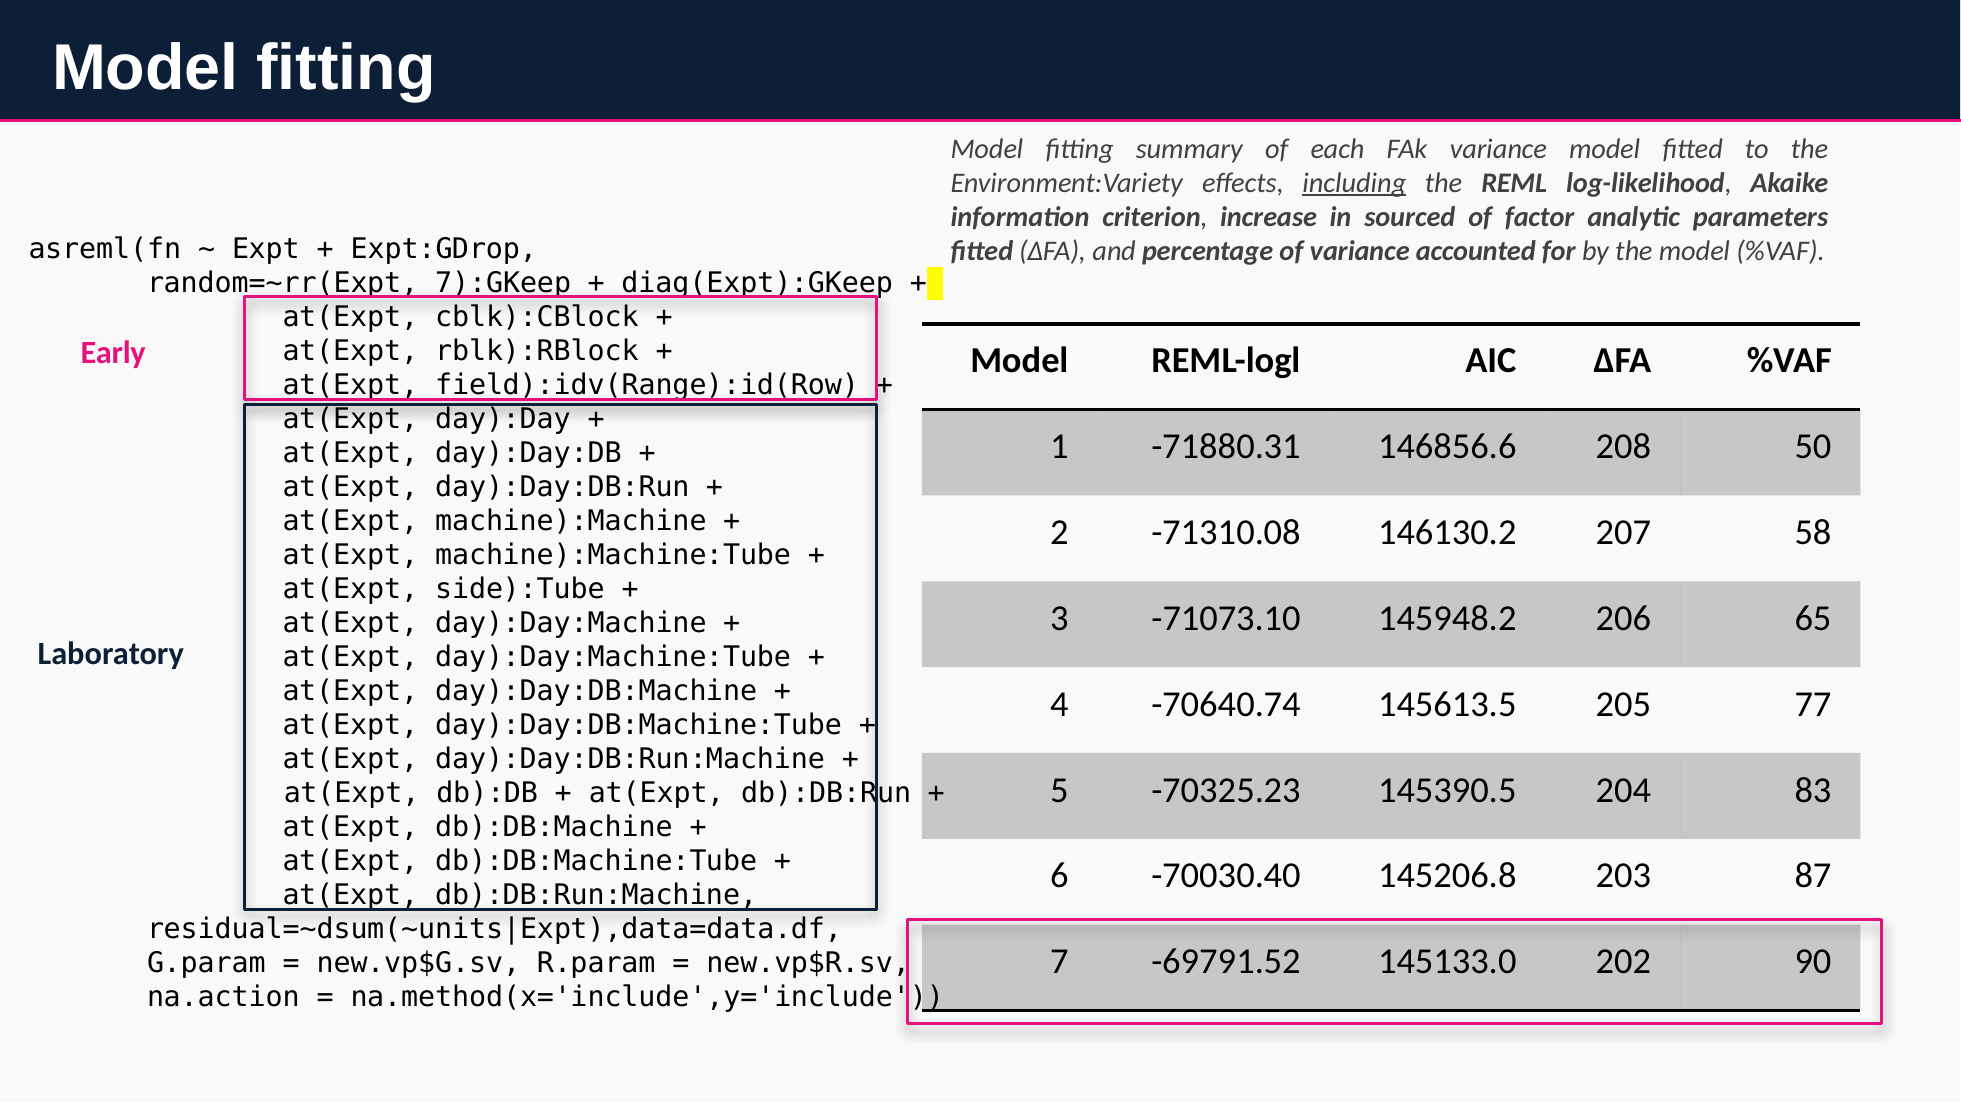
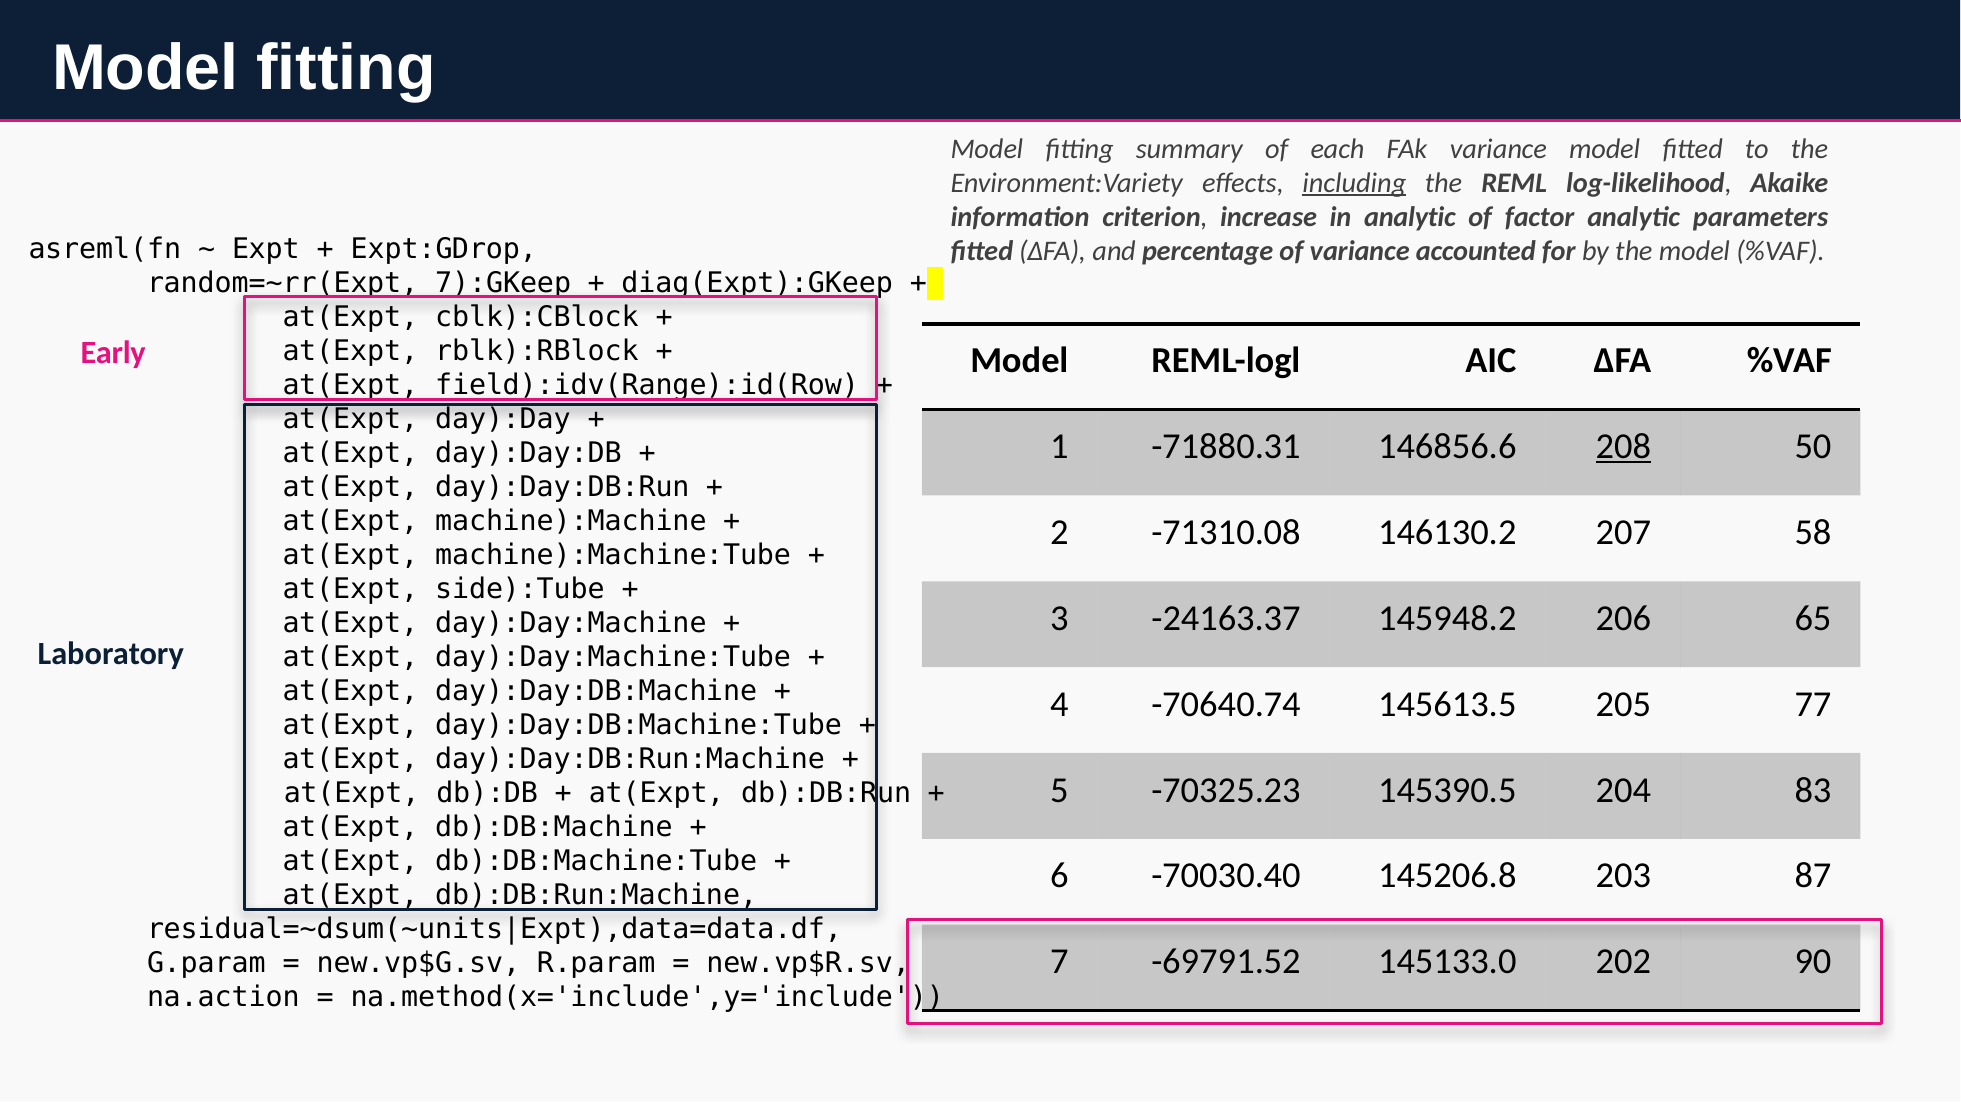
in sourced: sourced -> analytic
208 underline: none -> present
-71073.10: -71073.10 -> -24163.37
